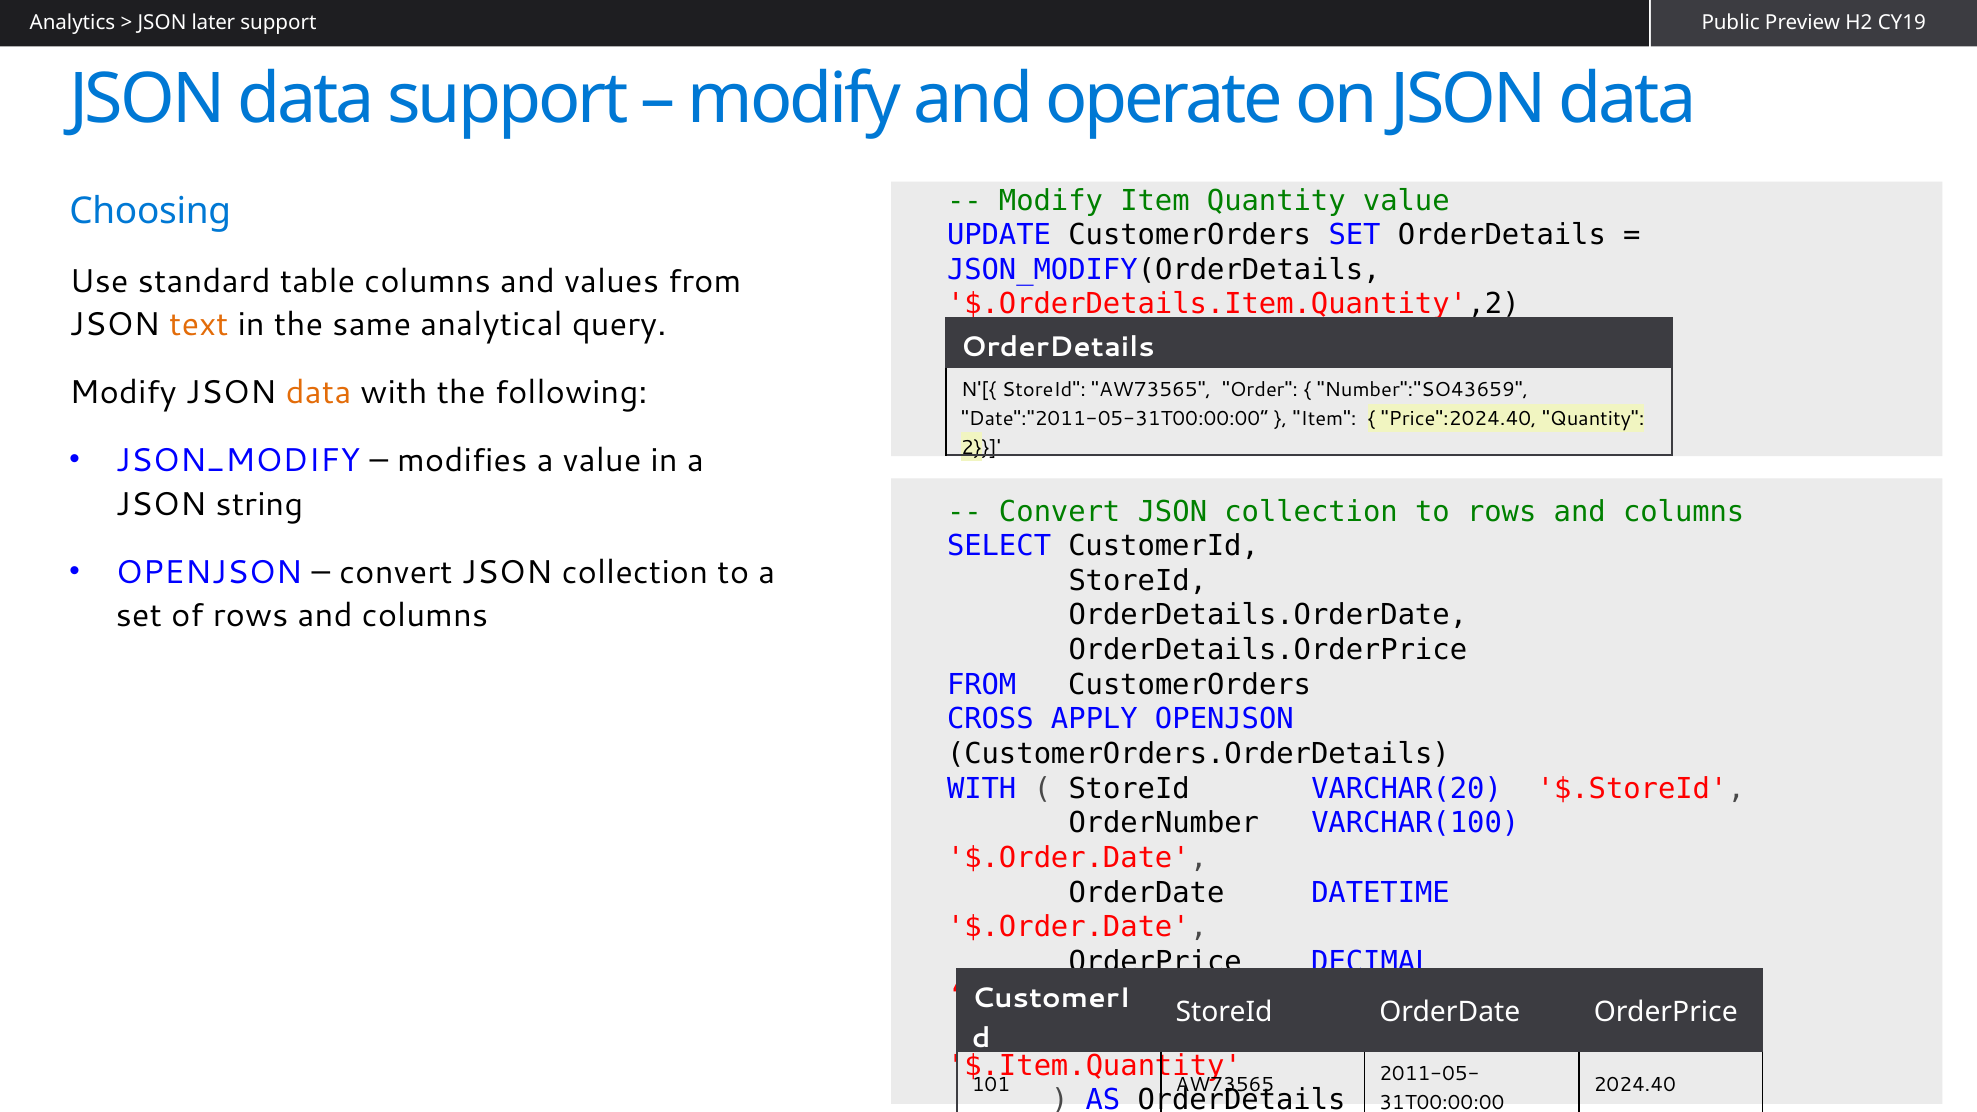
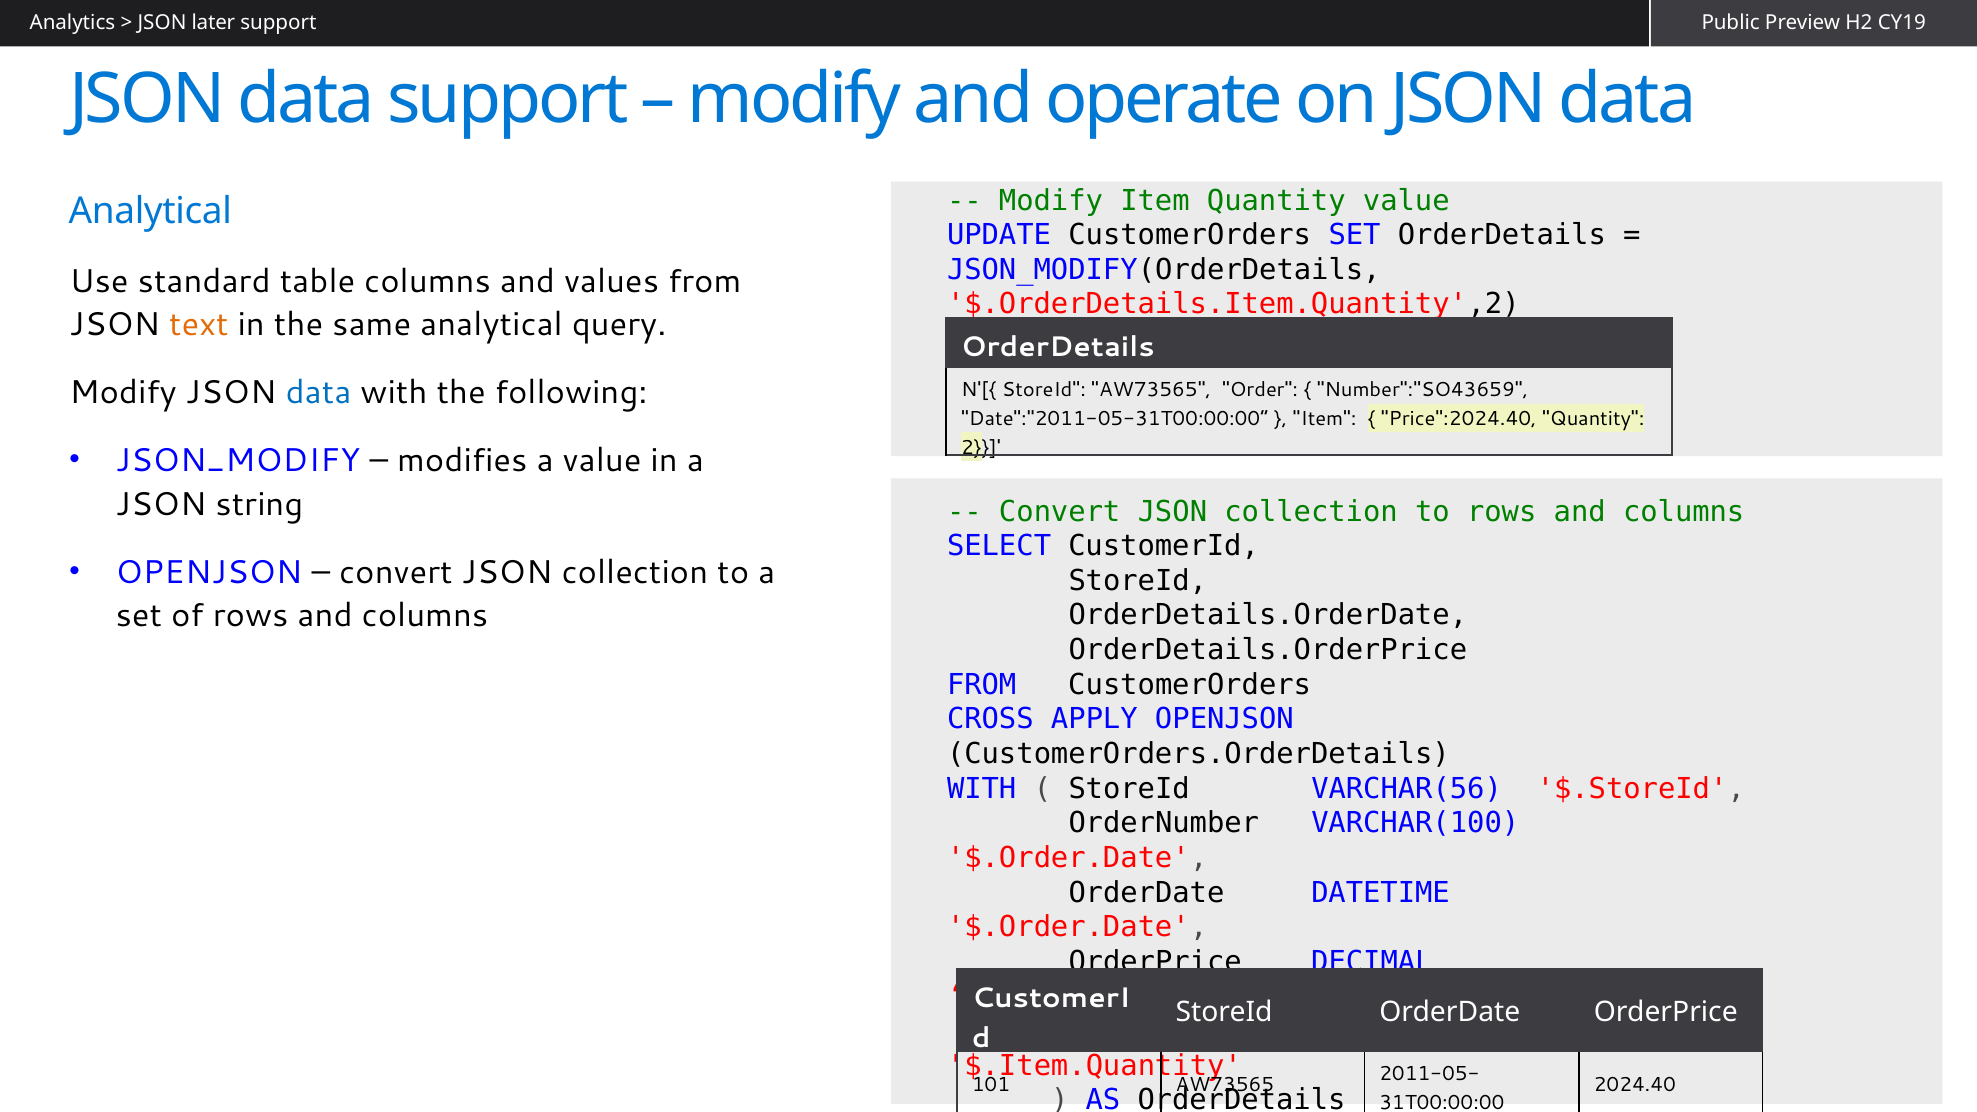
Choosing at (150, 211): Choosing -> Analytical
data at (319, 393) colour: orange -> blue
VARCHAR(20: VARCHAR(20 -> VARCHAR(56
